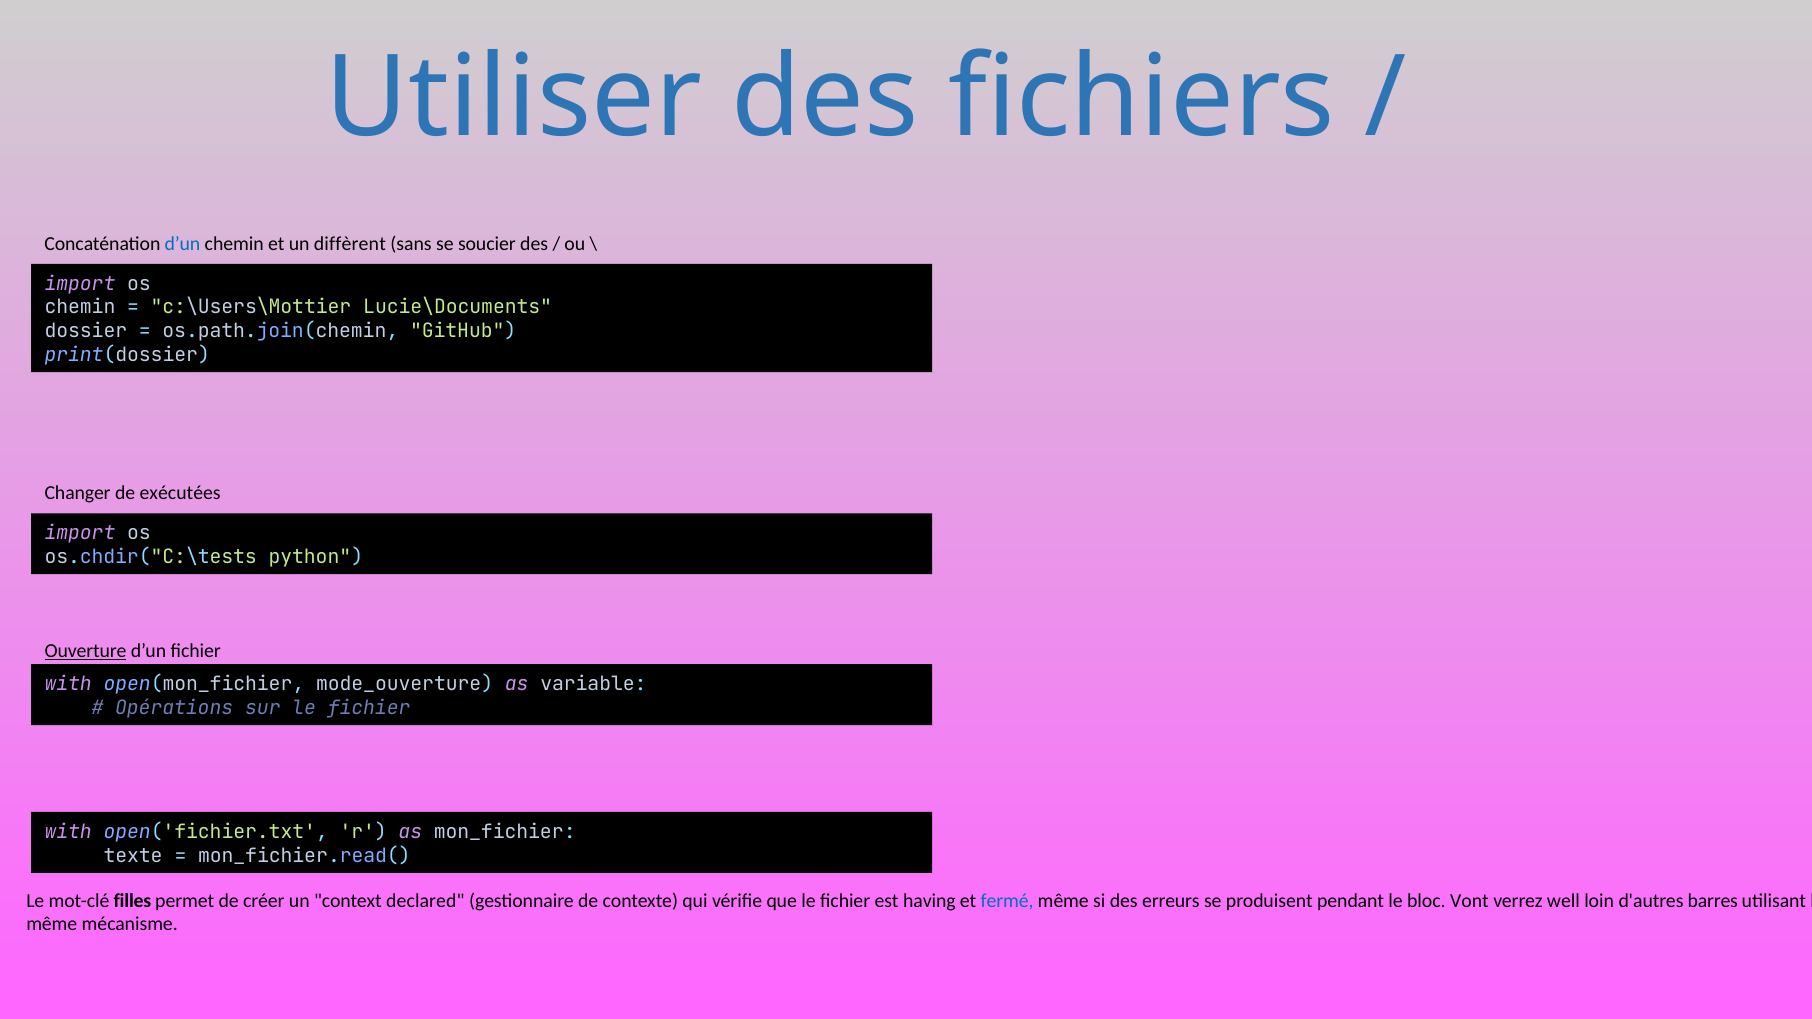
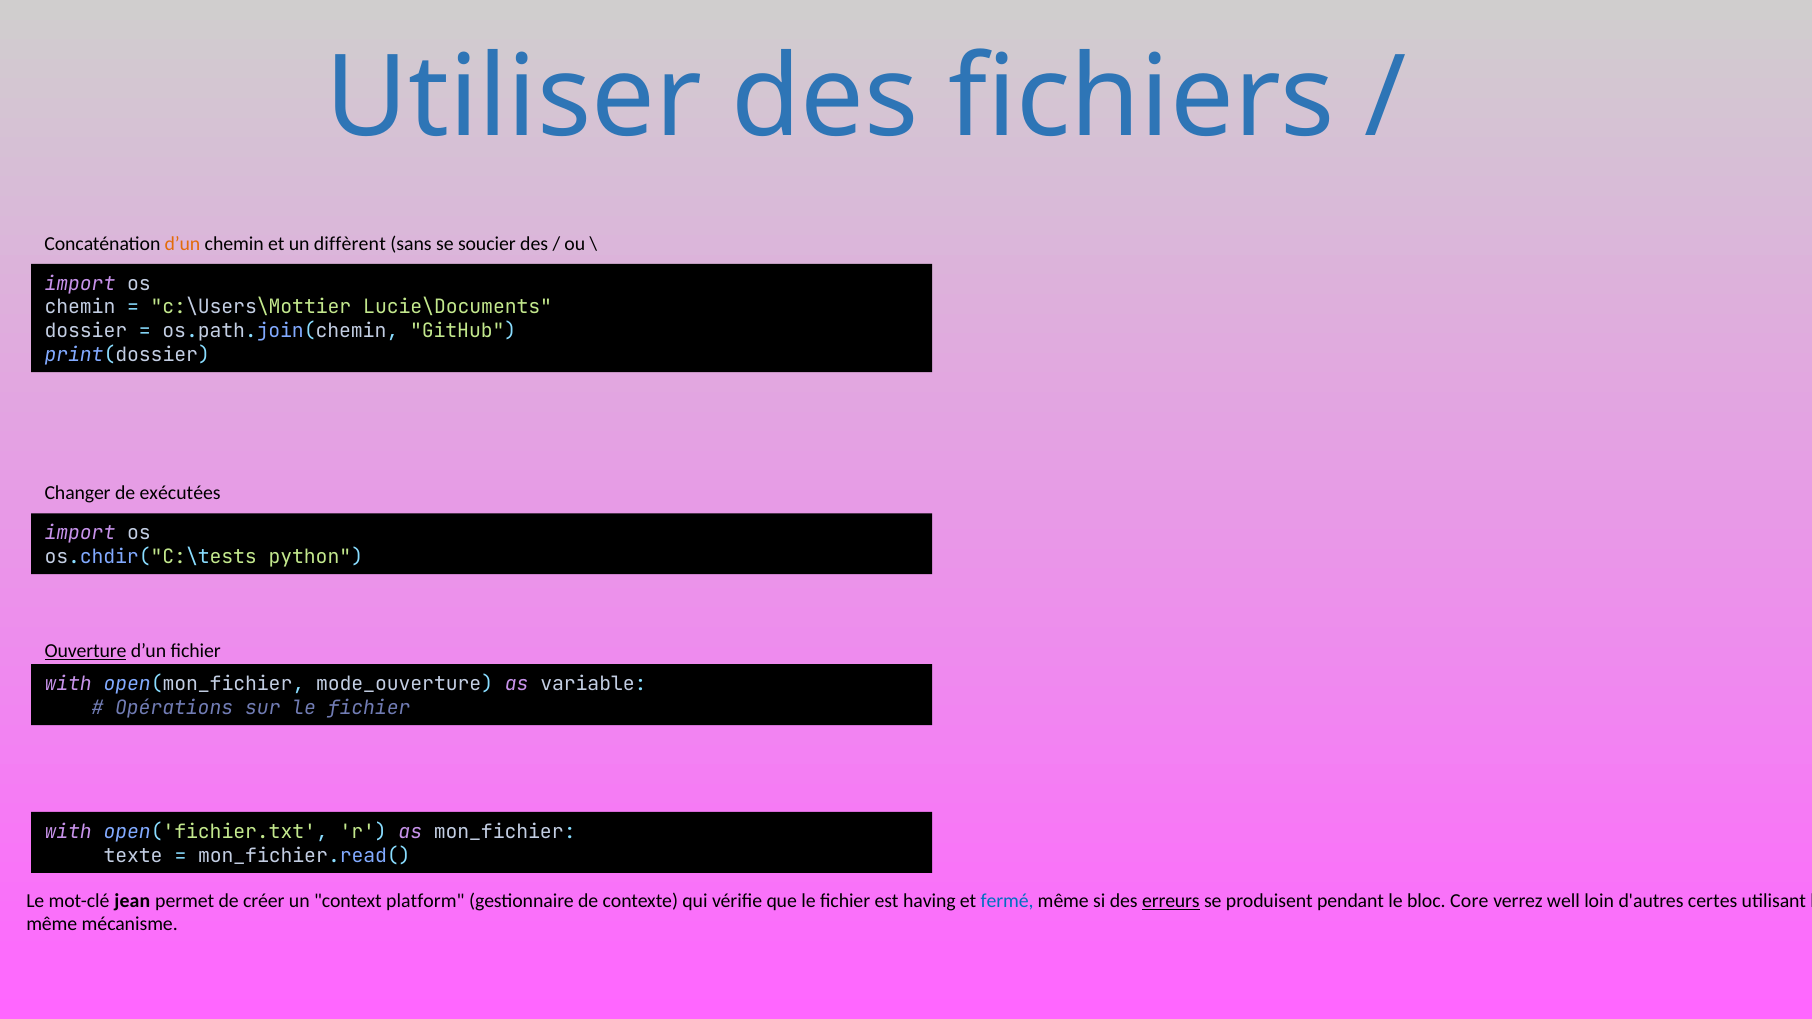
d’un at (183, 244) colour: blue -> orange
filles: filles -> jean
declared: declared -> platform
erreurs underline: none -> present
Vont: Vont -> Core
barres: barres -> certes
